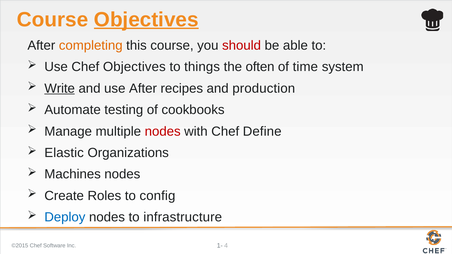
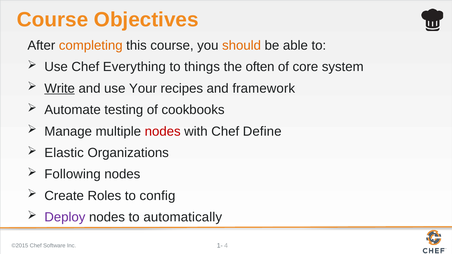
Objectives at (146, 20) underline: present -> none
should colour: red -> orange
Chef Objectives: Objectives -> Everything
time: time -> core
use After: After -> Your
production: production -> framework
Machines: Machines -> Following
Deploy colour: blue -> purple
infrastructure: infrastructure -> automatically
